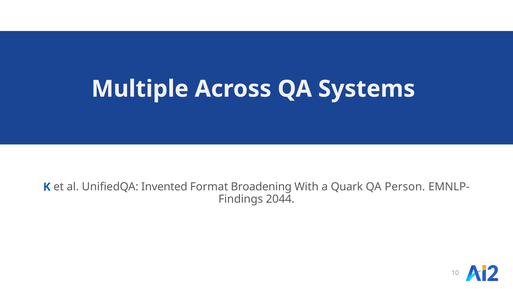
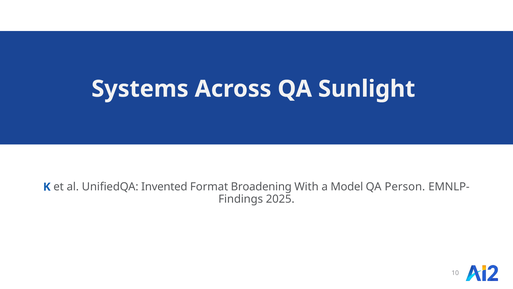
Multiple: Multiple -> Systems
Systems: Systems -> Sunlight
Quark: Quark -> Model
2044: 2044 -> 2025
